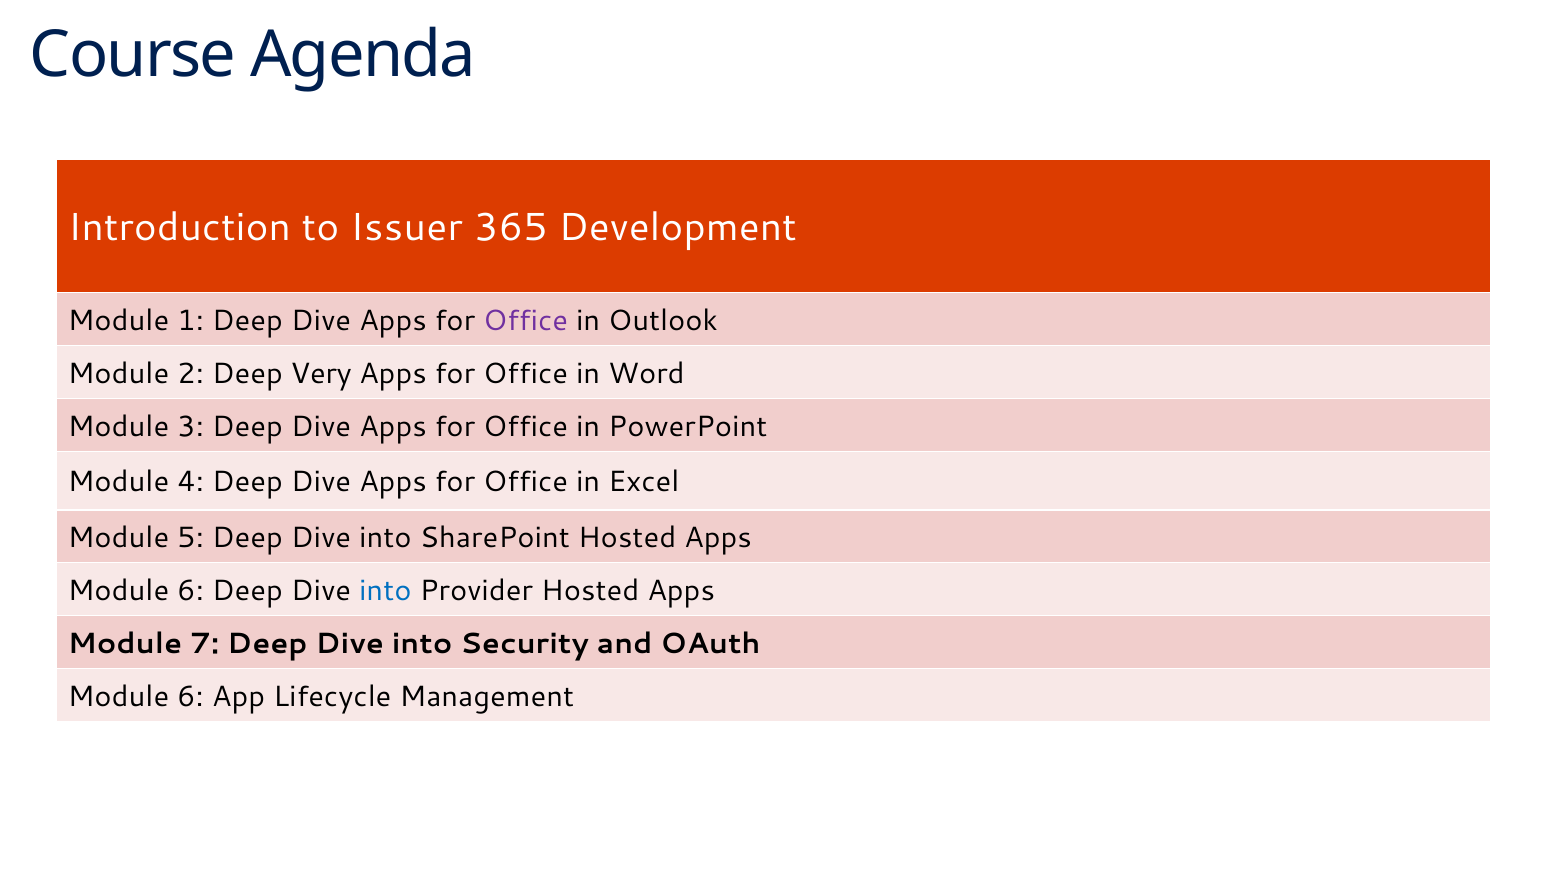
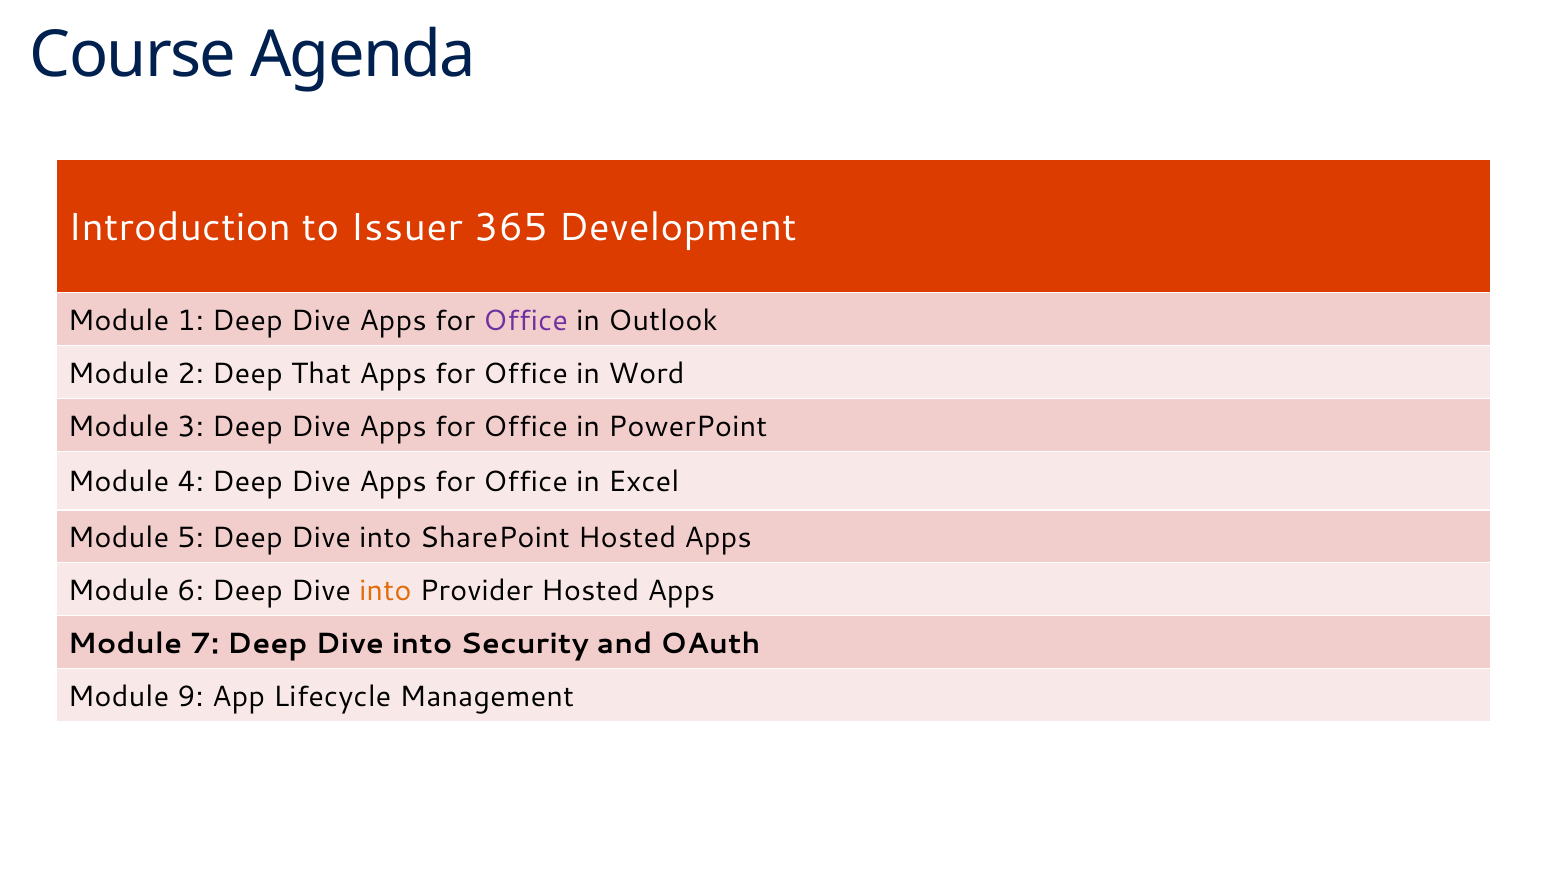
Very: Very -> That
into at (385, 591) colour: blue -> orange
6 at (191, 697): 6 -> 9
